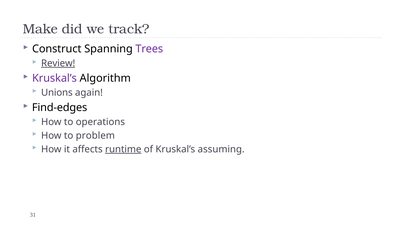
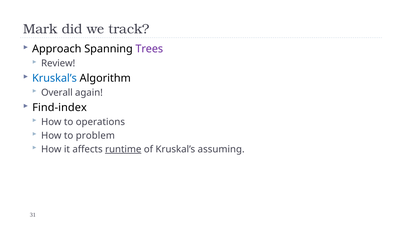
Make: Make -> Mark
Construct: Construct -> Approach
Review underline: present -> none
Kruskal’s at (54, 78) colour: purple -> blue
Unions: Unions -> Overall
Find-edges: Find-edges -> Find-index
